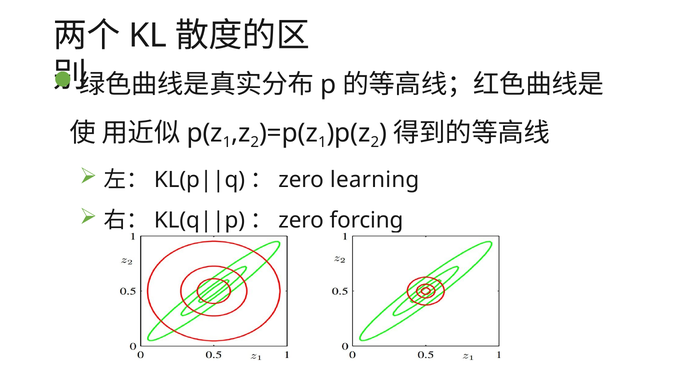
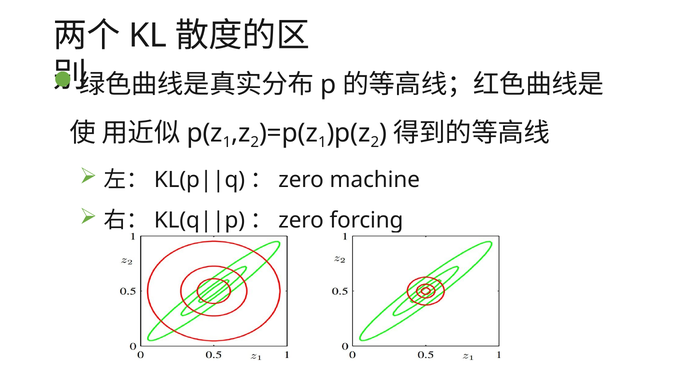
learning: learning -> machine
